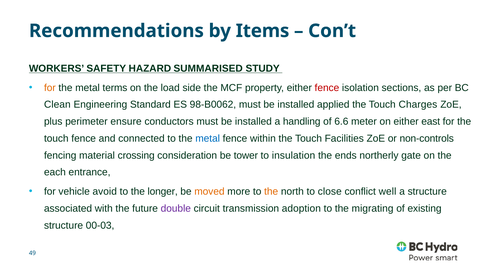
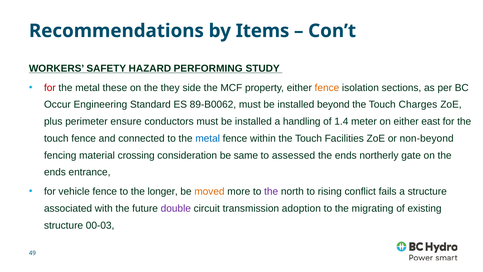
SUMMARISED: SUMMARISED -> PERFORMING
for at (50, 88) colour: orange -> red
terms: terms -> these
load: load -> they
fence at (327, 88) colour: red -> orange
Clean: Clean -> Occur
98-B0062: 98-B0062 -> 89-B0062
applied: applied -> beyond
6.6: 6.6 -> 1.4
non-controls: non-controls -> non-beyond
tower: tower -> same
insulation: insulation -> assessed
each at (55, 172): each -> ends
vehicle avoid: avoid -> fence
the at (271, 191) colour: orange -> purple
close: close -> rising
well: well -> fails
